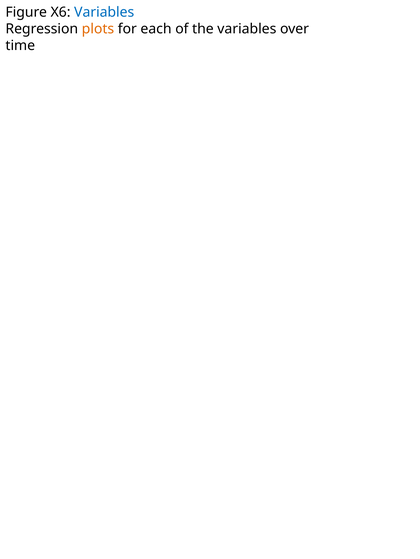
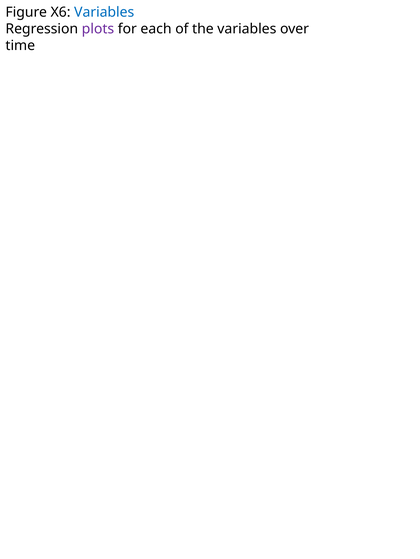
plots colour: orange -> purple
